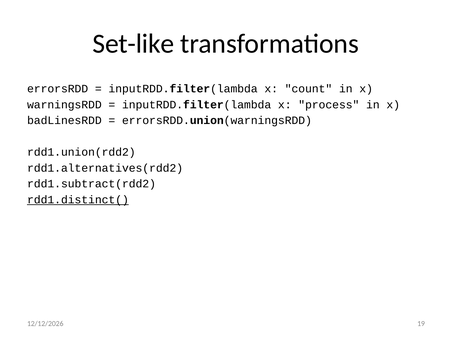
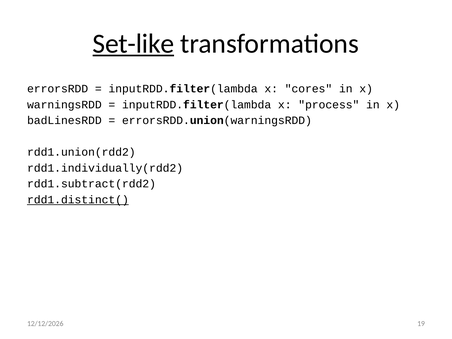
Set-like underline: none -> present
count: count -> cores
rdd1.alternatives(rdd2: rdd1.alternatives(rdd2 -> rdd1.individually(rdd2
